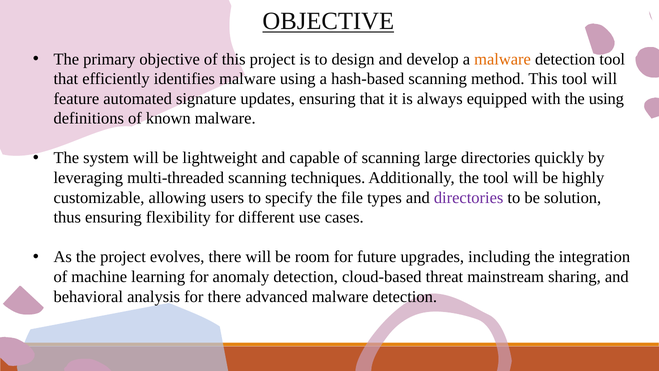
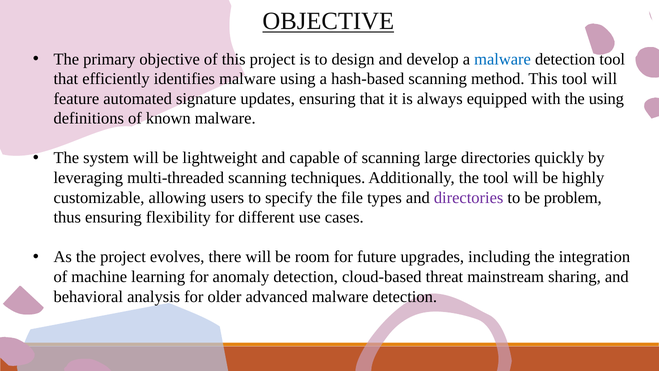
malware at (503, 59) colour: orange -> blue
solution: solution -> problem
for there: there -> older
